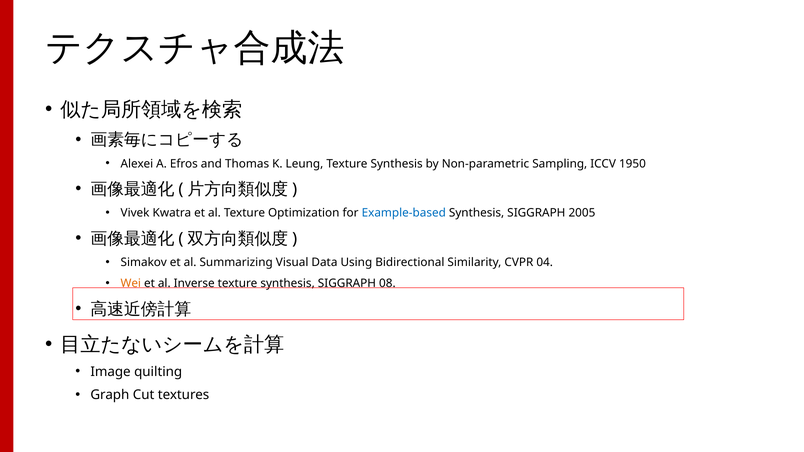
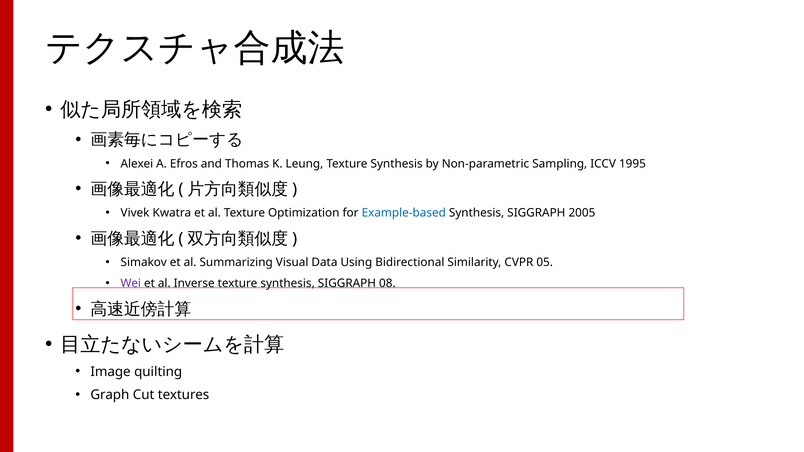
1950: 1950 -> 1995
04: 04 -> 05
Wei colour: orange -> purple
